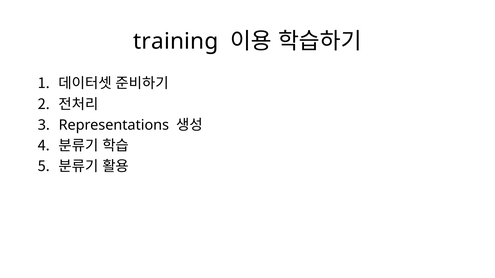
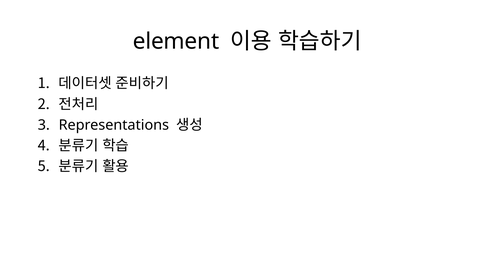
training: training -> element
